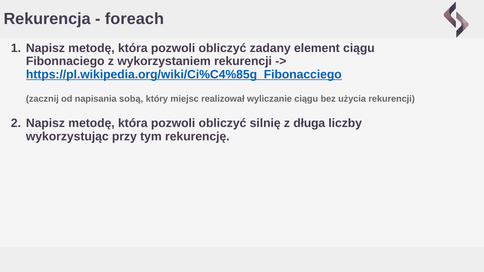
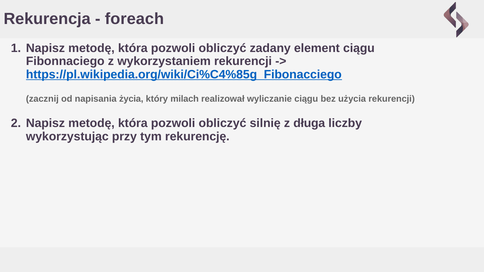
sobą: sobą -> życia
miejsc: miejsc -> milach
